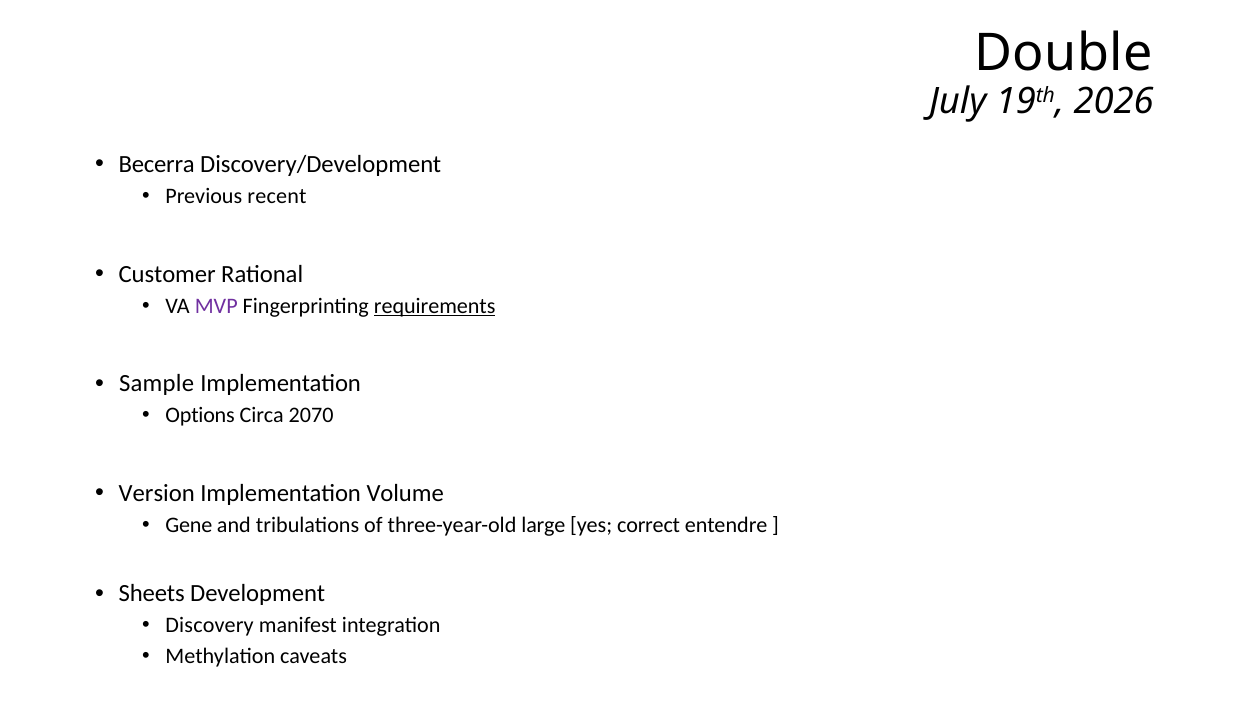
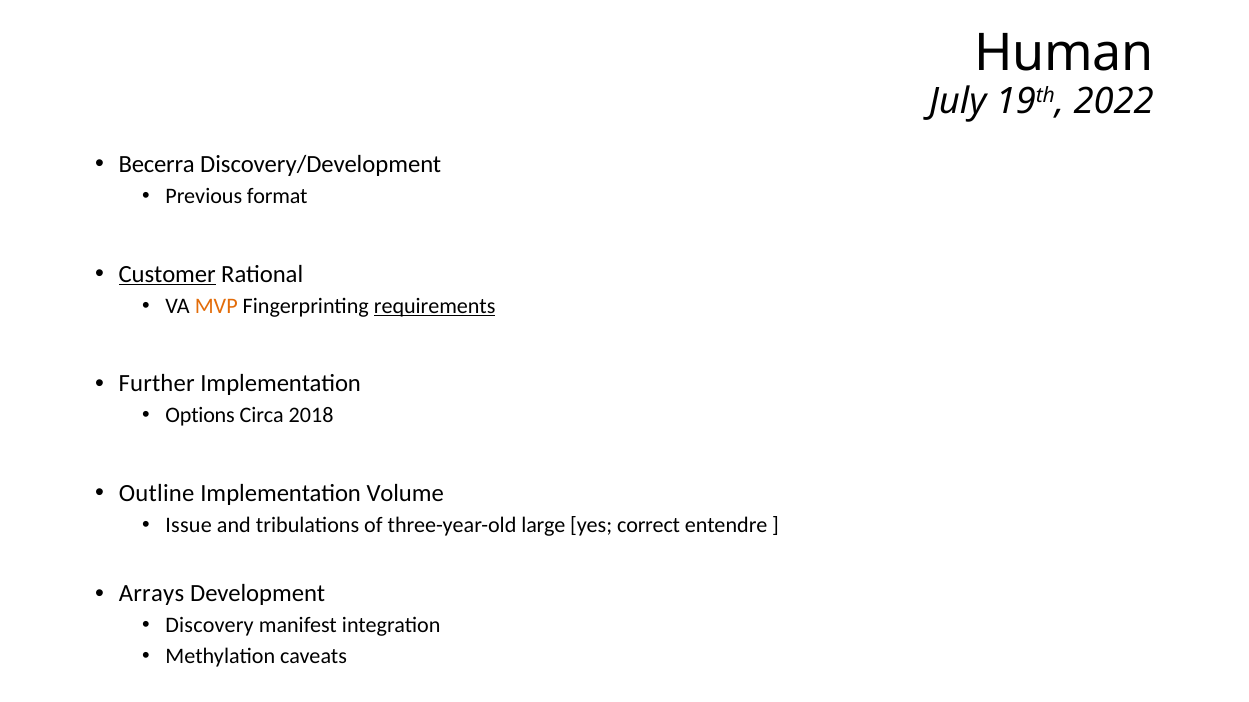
Double: Double -> Human
2026: 2026 -> 2022
recent: recent -> format
Customer underline: none -> present
MVP colour: purple -> orange
Sample: Sample -> Further
2070: 2070 -> 2018
Version: Version -> Outline
Gene: Gene -> Issue
Sheets: Sheets -> Arrays
